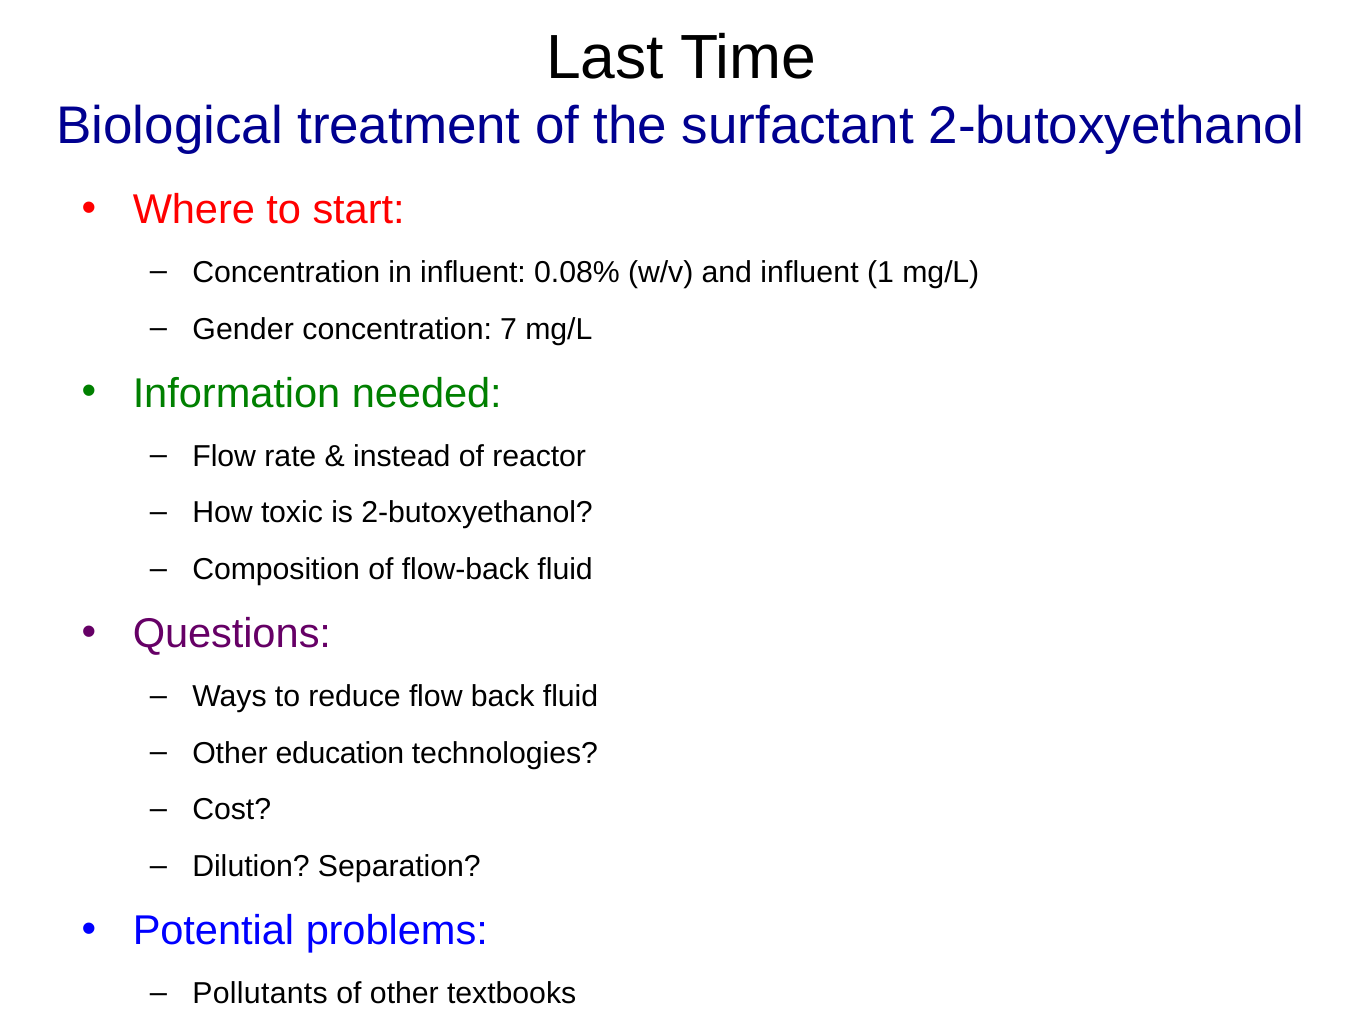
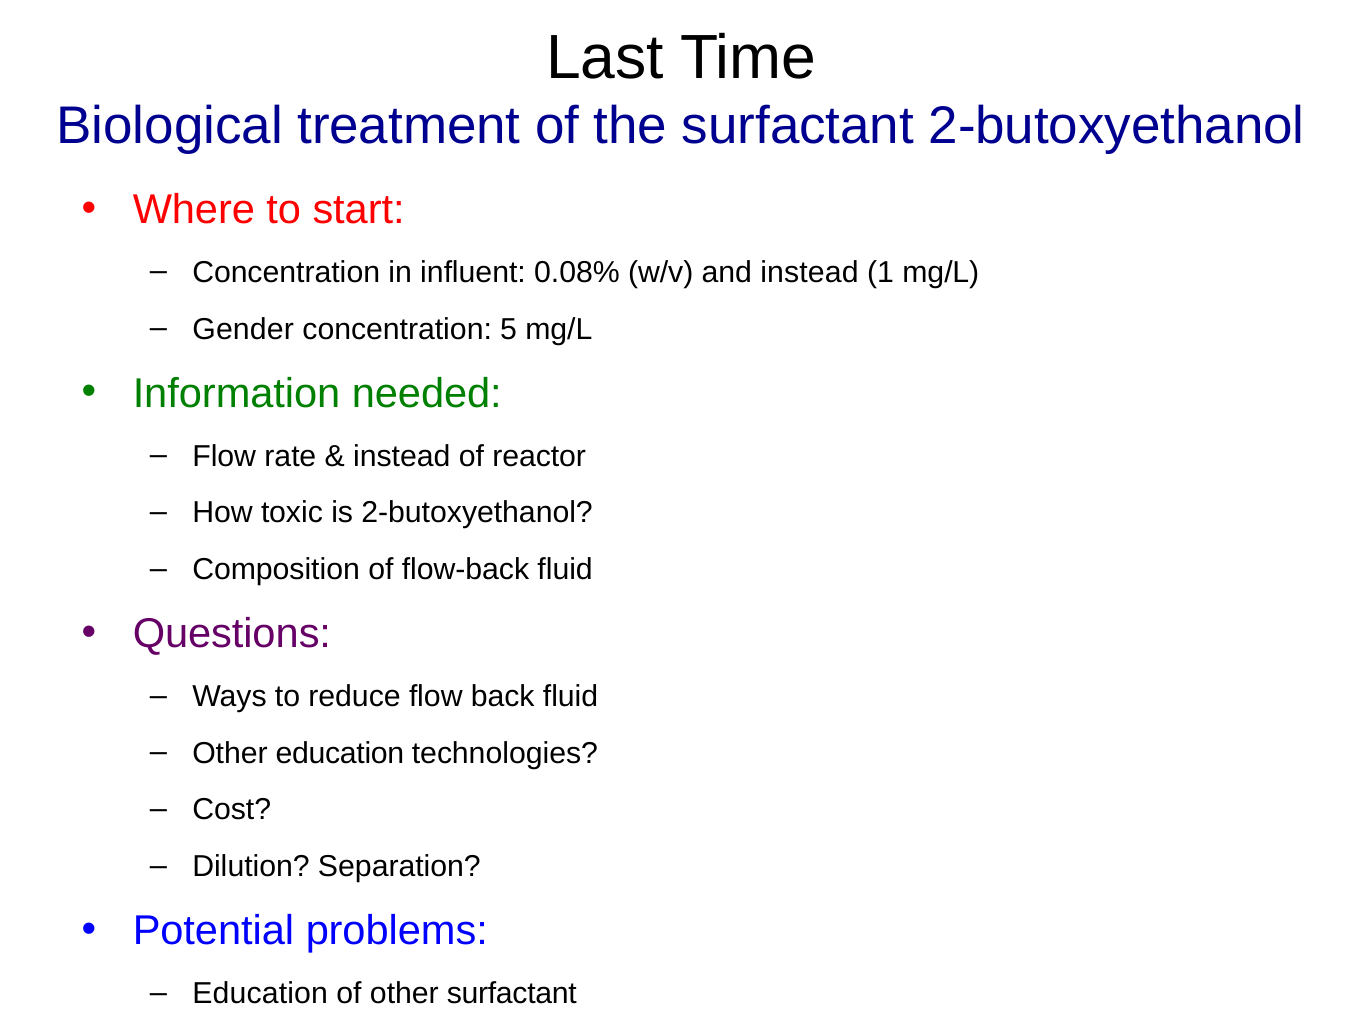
and influent: influent -> instead
7: 7 -> 5
Pollutants at (260, 994): Pollutants -> Education
other textbooks: textbooks -> surfactant
